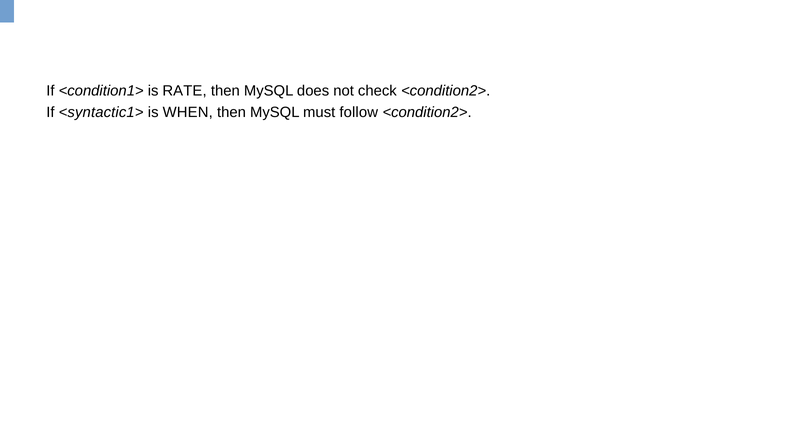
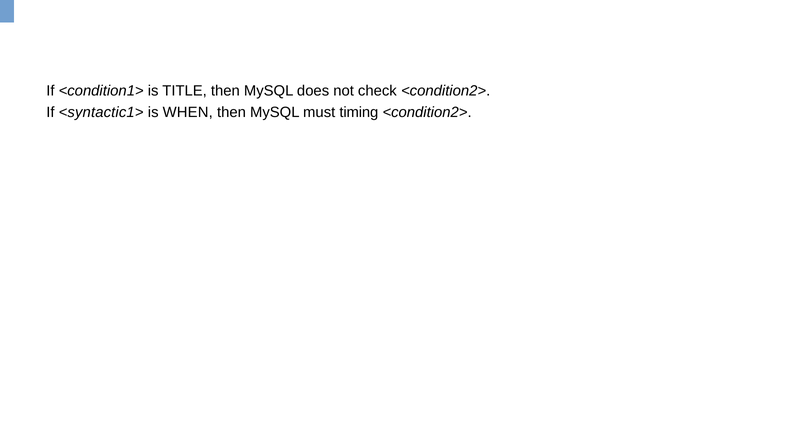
RATE: RATE -> TITLE
follow: follow -> timing
